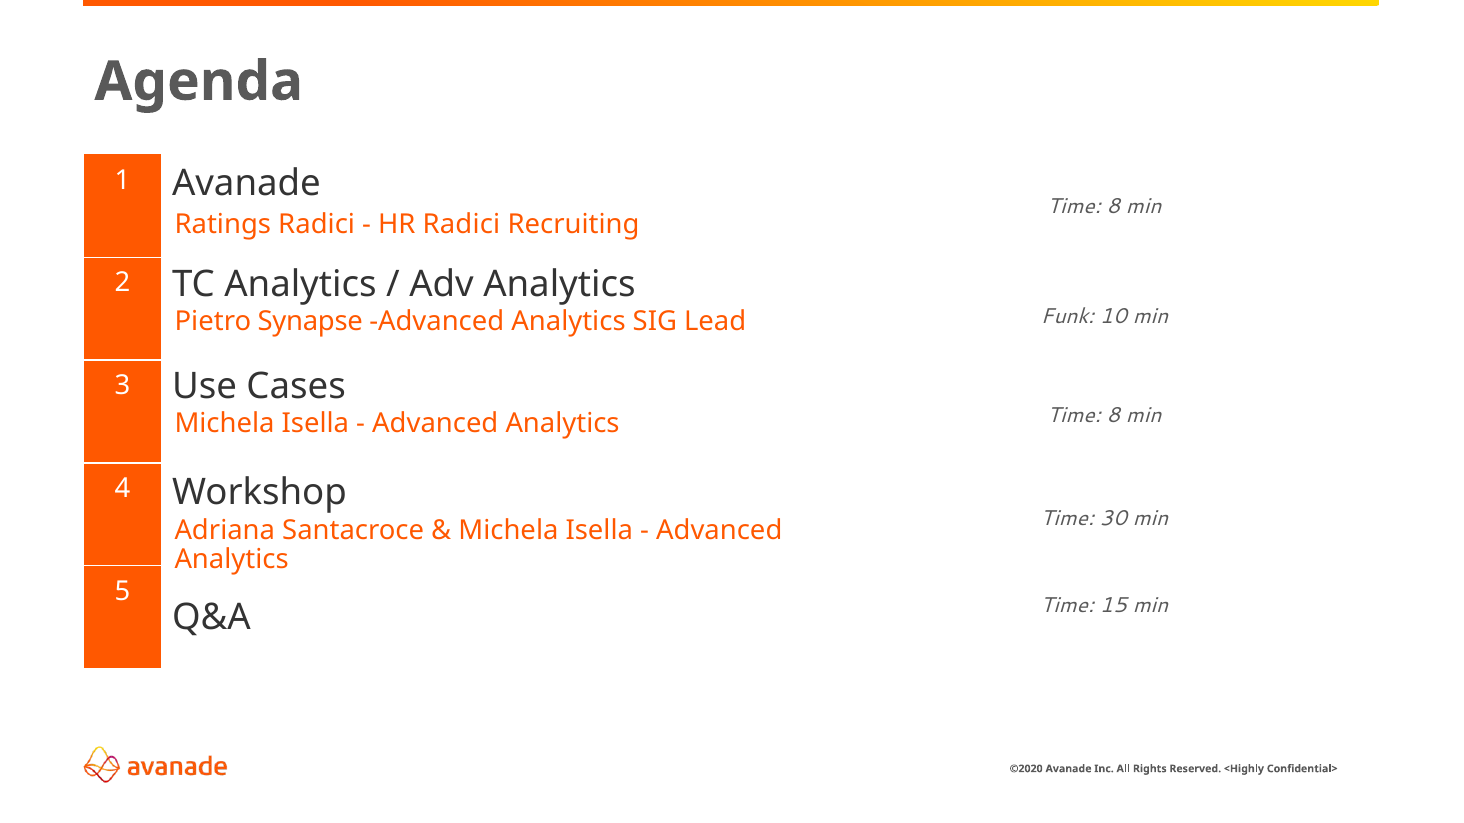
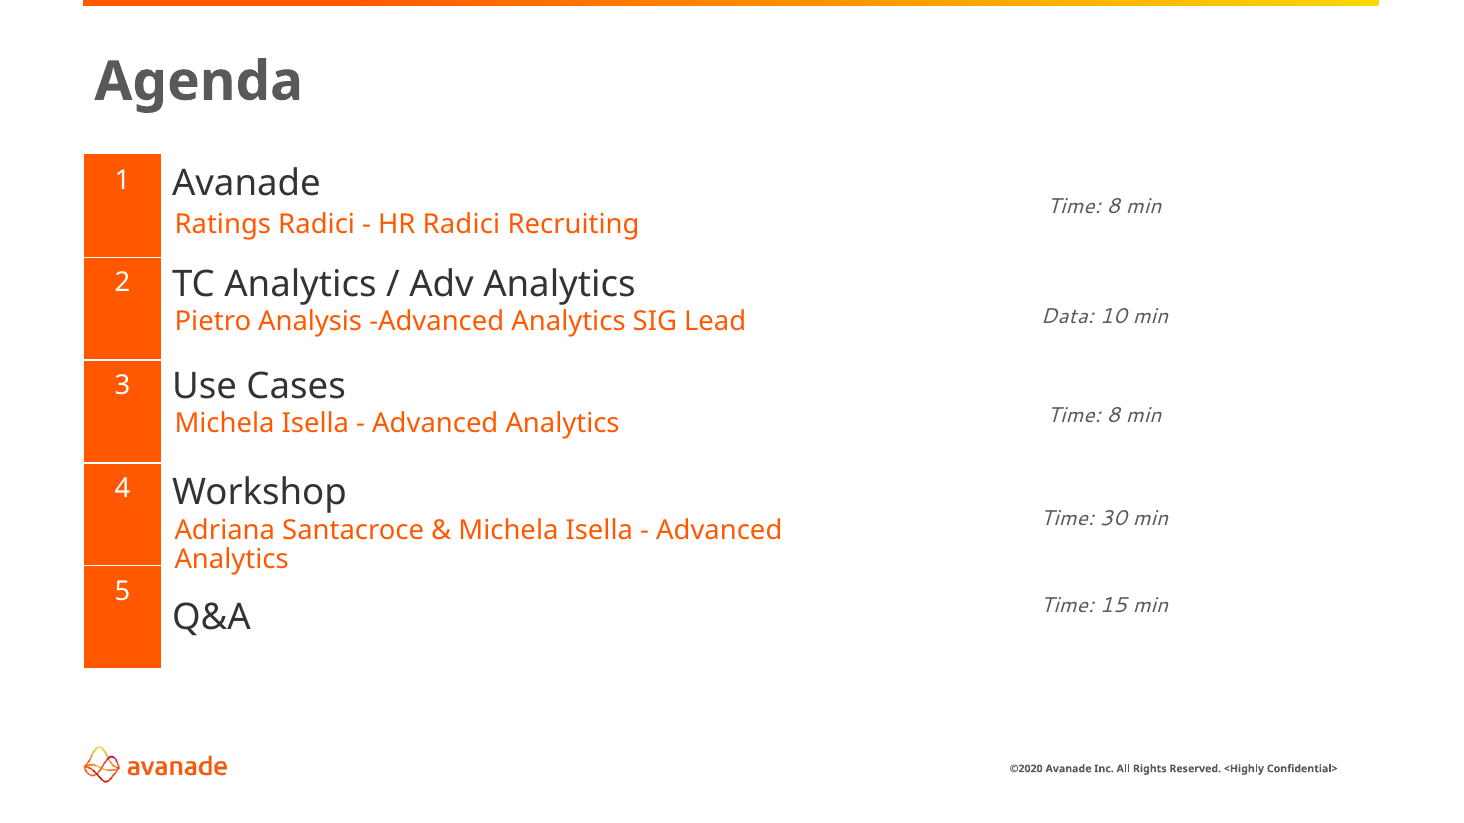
Funk: Funk -> Data
Synapse: Synapse -> Analysis
